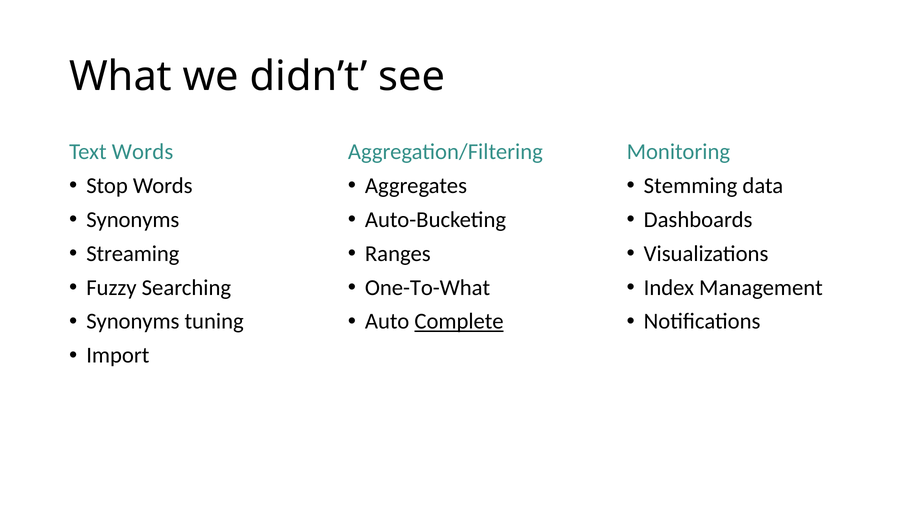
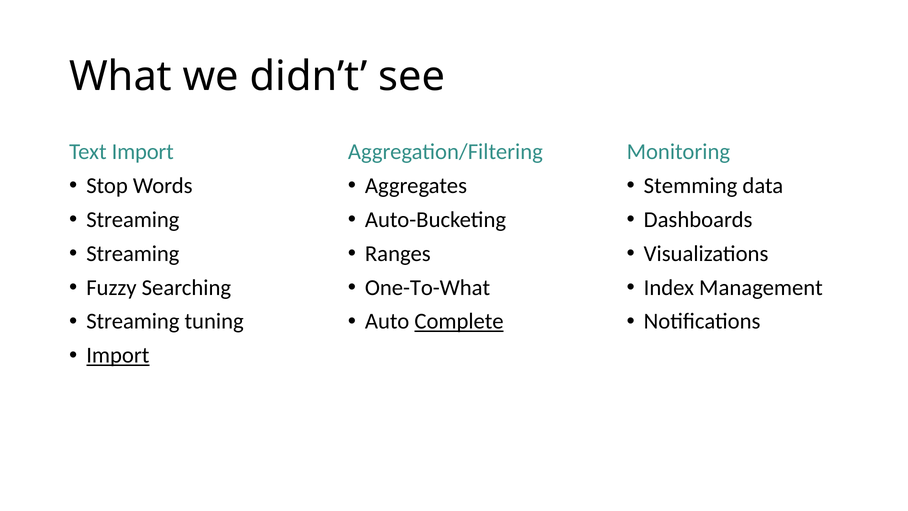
Text Words: Words -> Import
Synonyms at (133, 219): Synonyms -> Streaming
Synonyms at (133, 321): Synonyms -> Streaming
Import at (118, 355) underline: none -> present
